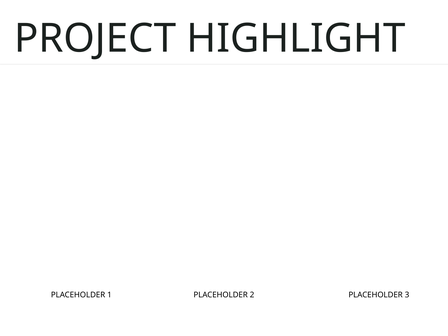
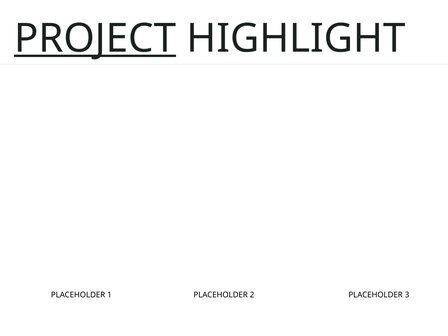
PROJECT underline: none -> present
